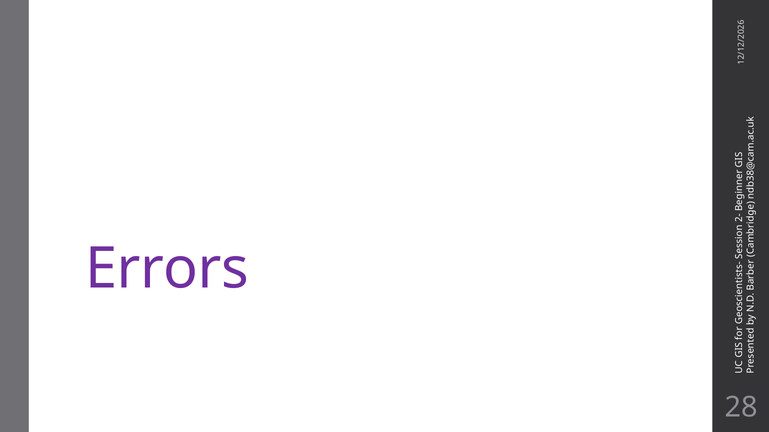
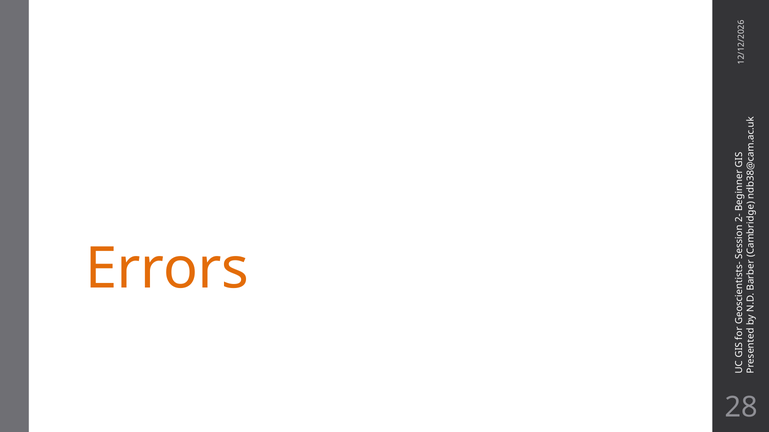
Errors colour: purple -> orange
